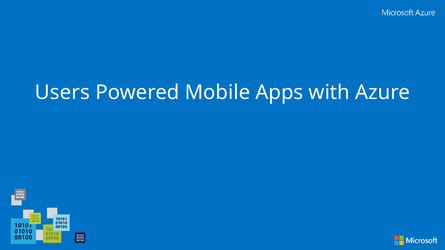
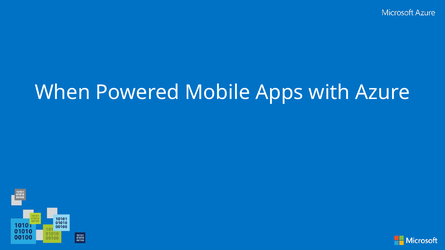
Users: Users -> When
